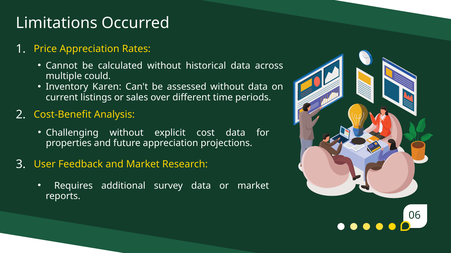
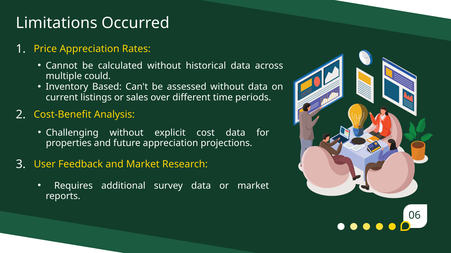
Karen: Karen -> Based
